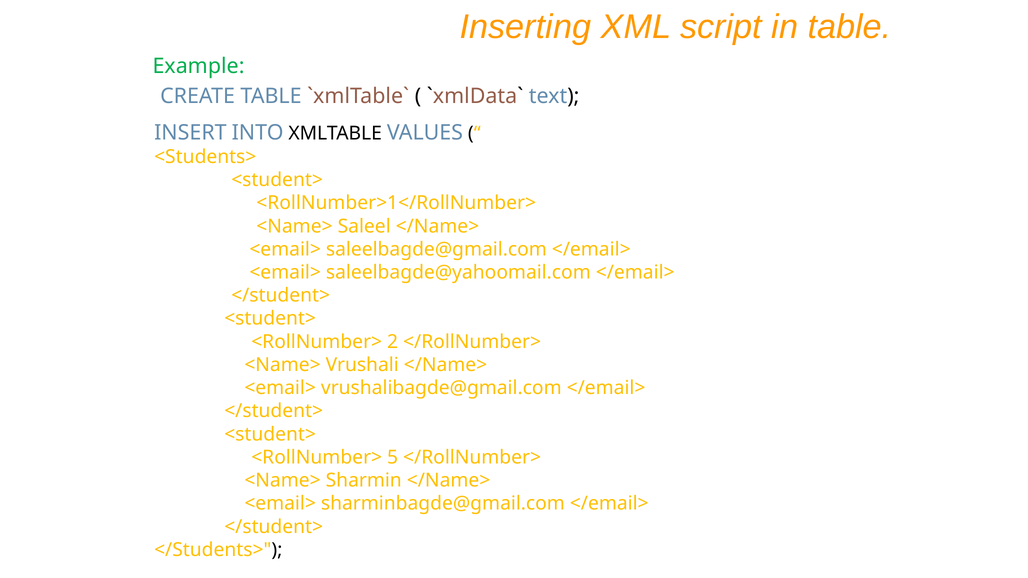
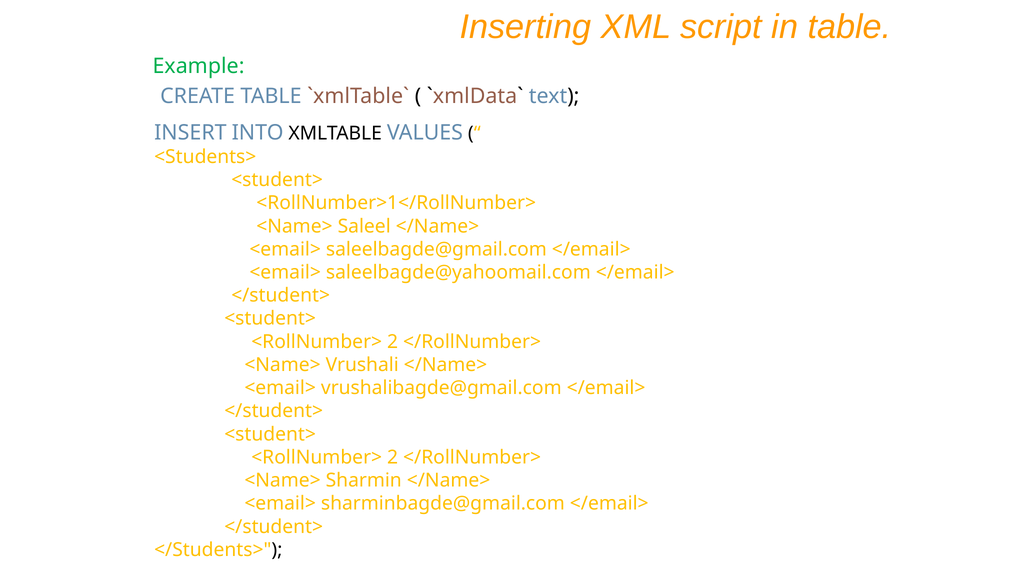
5 at (393, 458): 5 -> 2
